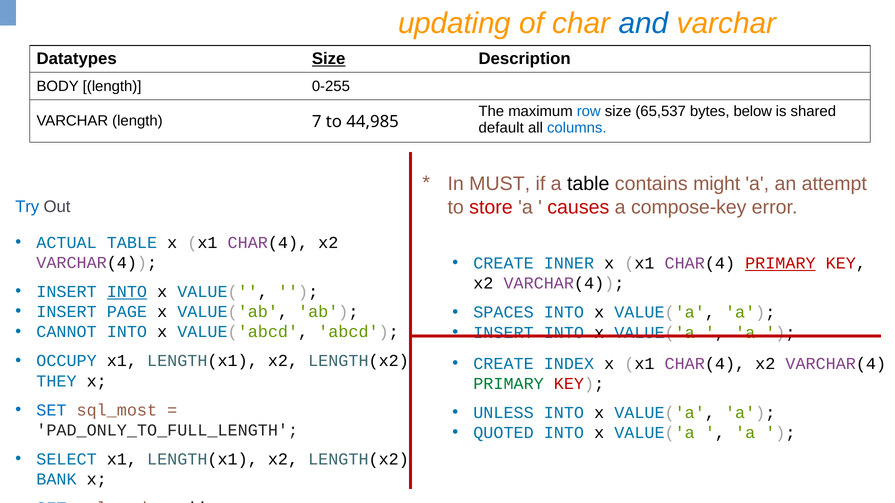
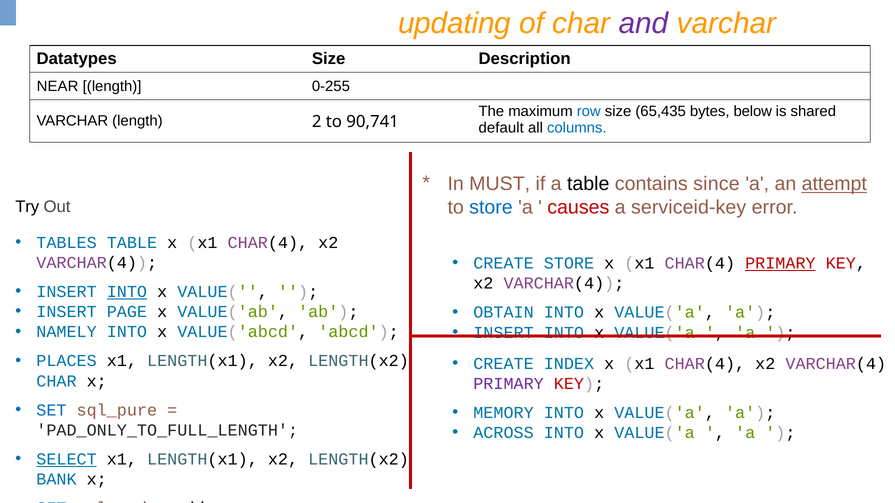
and colour: blue -> purple
Size at (329, 59) underline: present -> none
BODY: BODY -> NEAR
65,537: 65,537 -> 65,435
7: 7 -> 2
44,985: 44,985 -> 90,741
might: might -> since
attempt underline: none -> present
store at (491, 208) colour: red -> blue
compose-key: compose-key -> serviceid-key
Try colour: blue -> black
ACTUAL: ACTUAL -> TABLES
CREATE INNER: INNER -> STORE
SPACES: SPACES -> OBTAIN
CANNOT: CANNOT -> NAMELY
OCCUPY: OCCUPY -> PLACES
THEY at (56, 381): THEY -> CHAR
PRIMARY at (509, 384) colour: green -> purple
sql_most: sql_most -> sql_pure
UNLESS: UNLESS -> MEMORY
QUOTED: QUOTED -> ACROSS
SELECT at (67, 460) underline: none -> present
